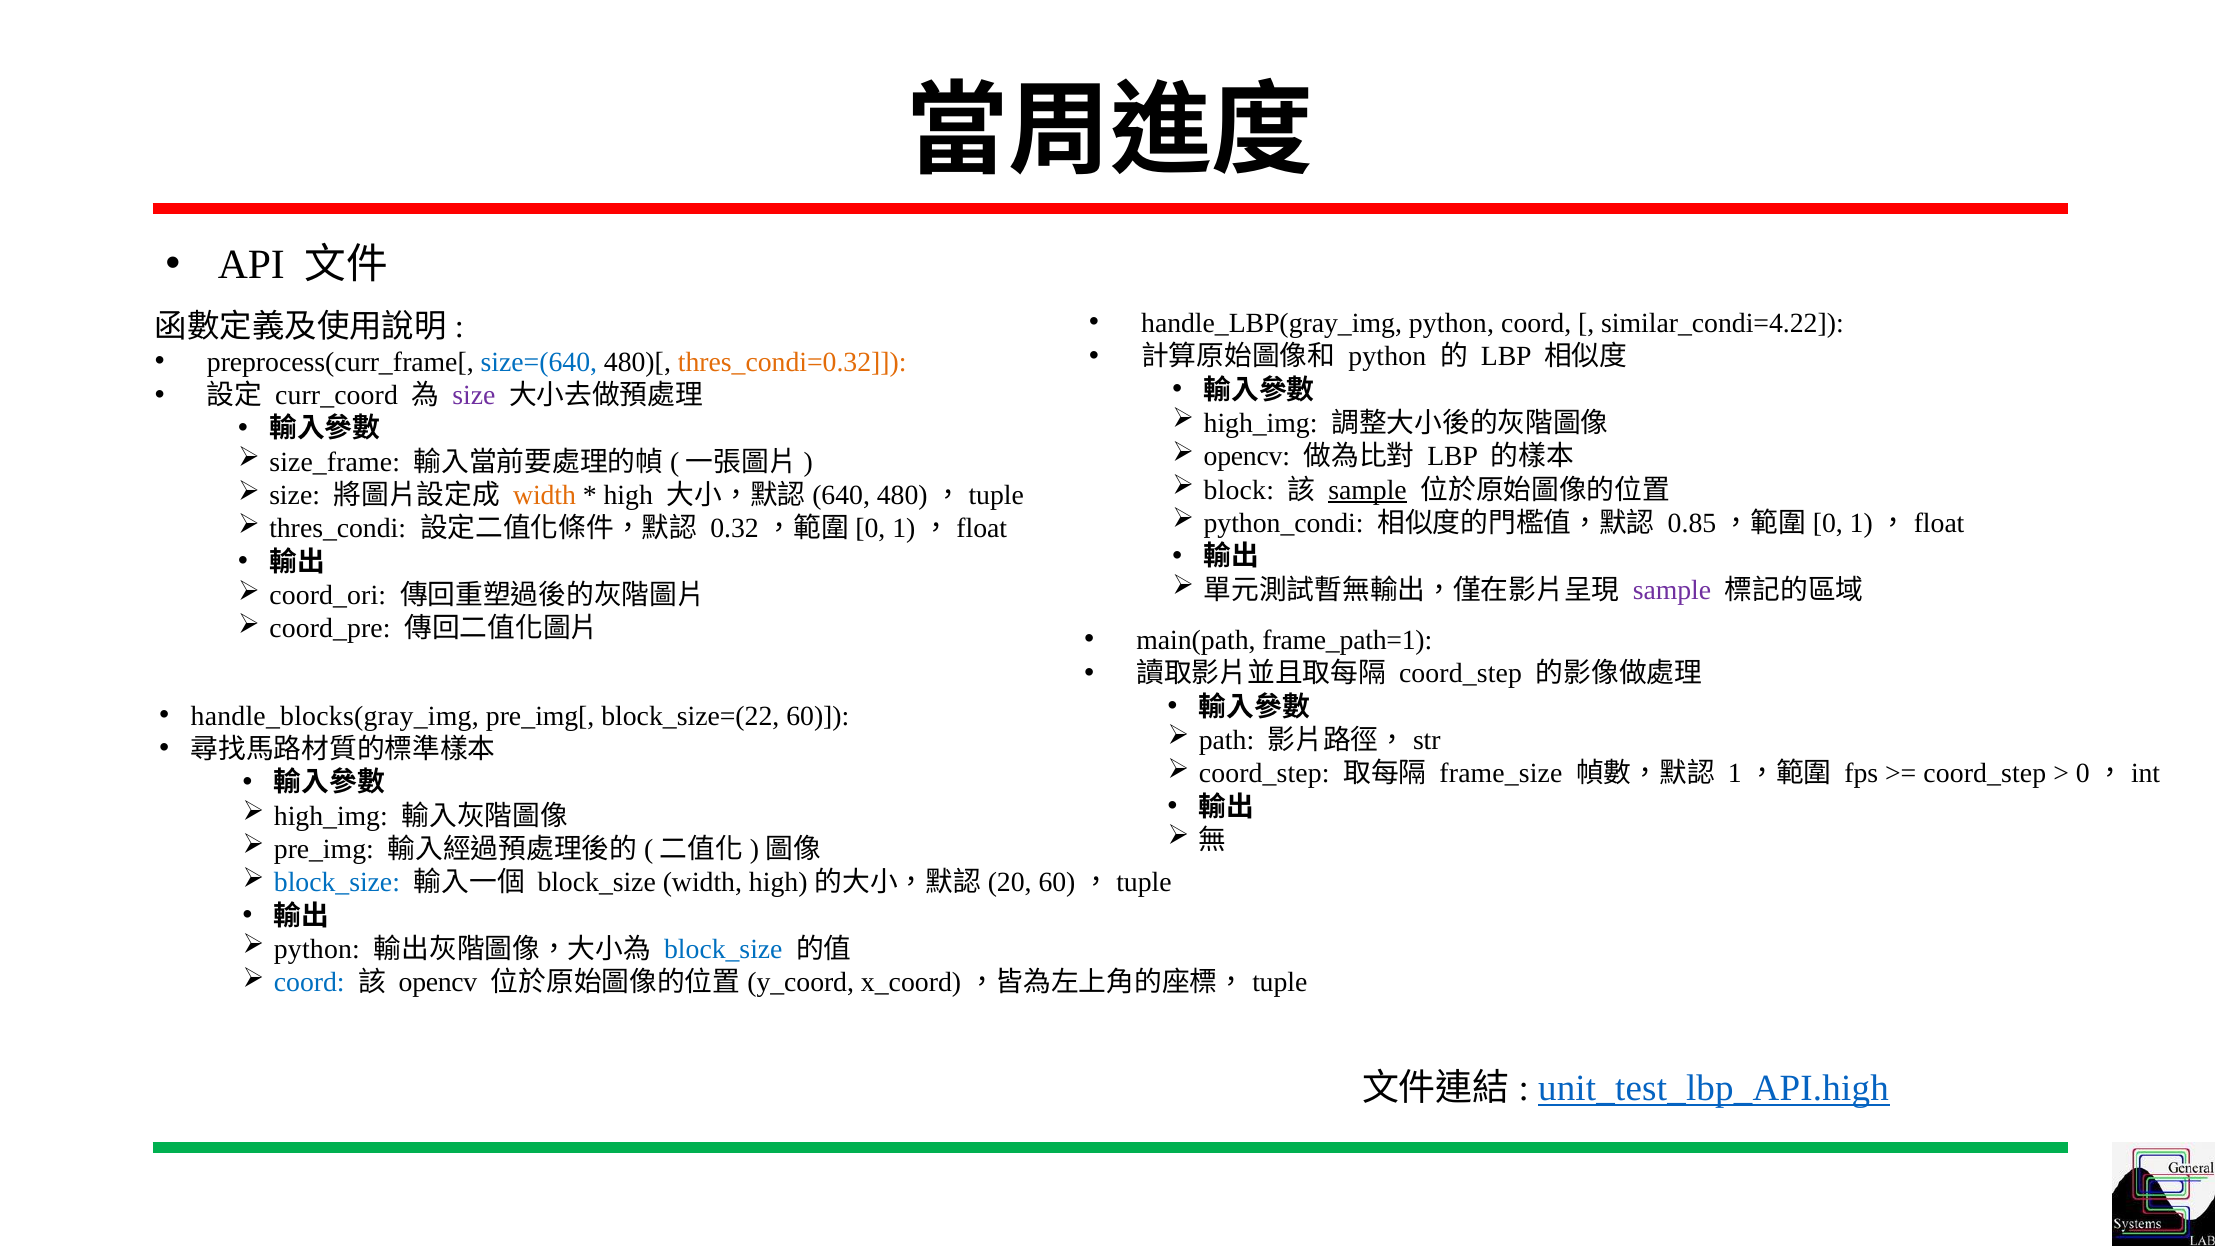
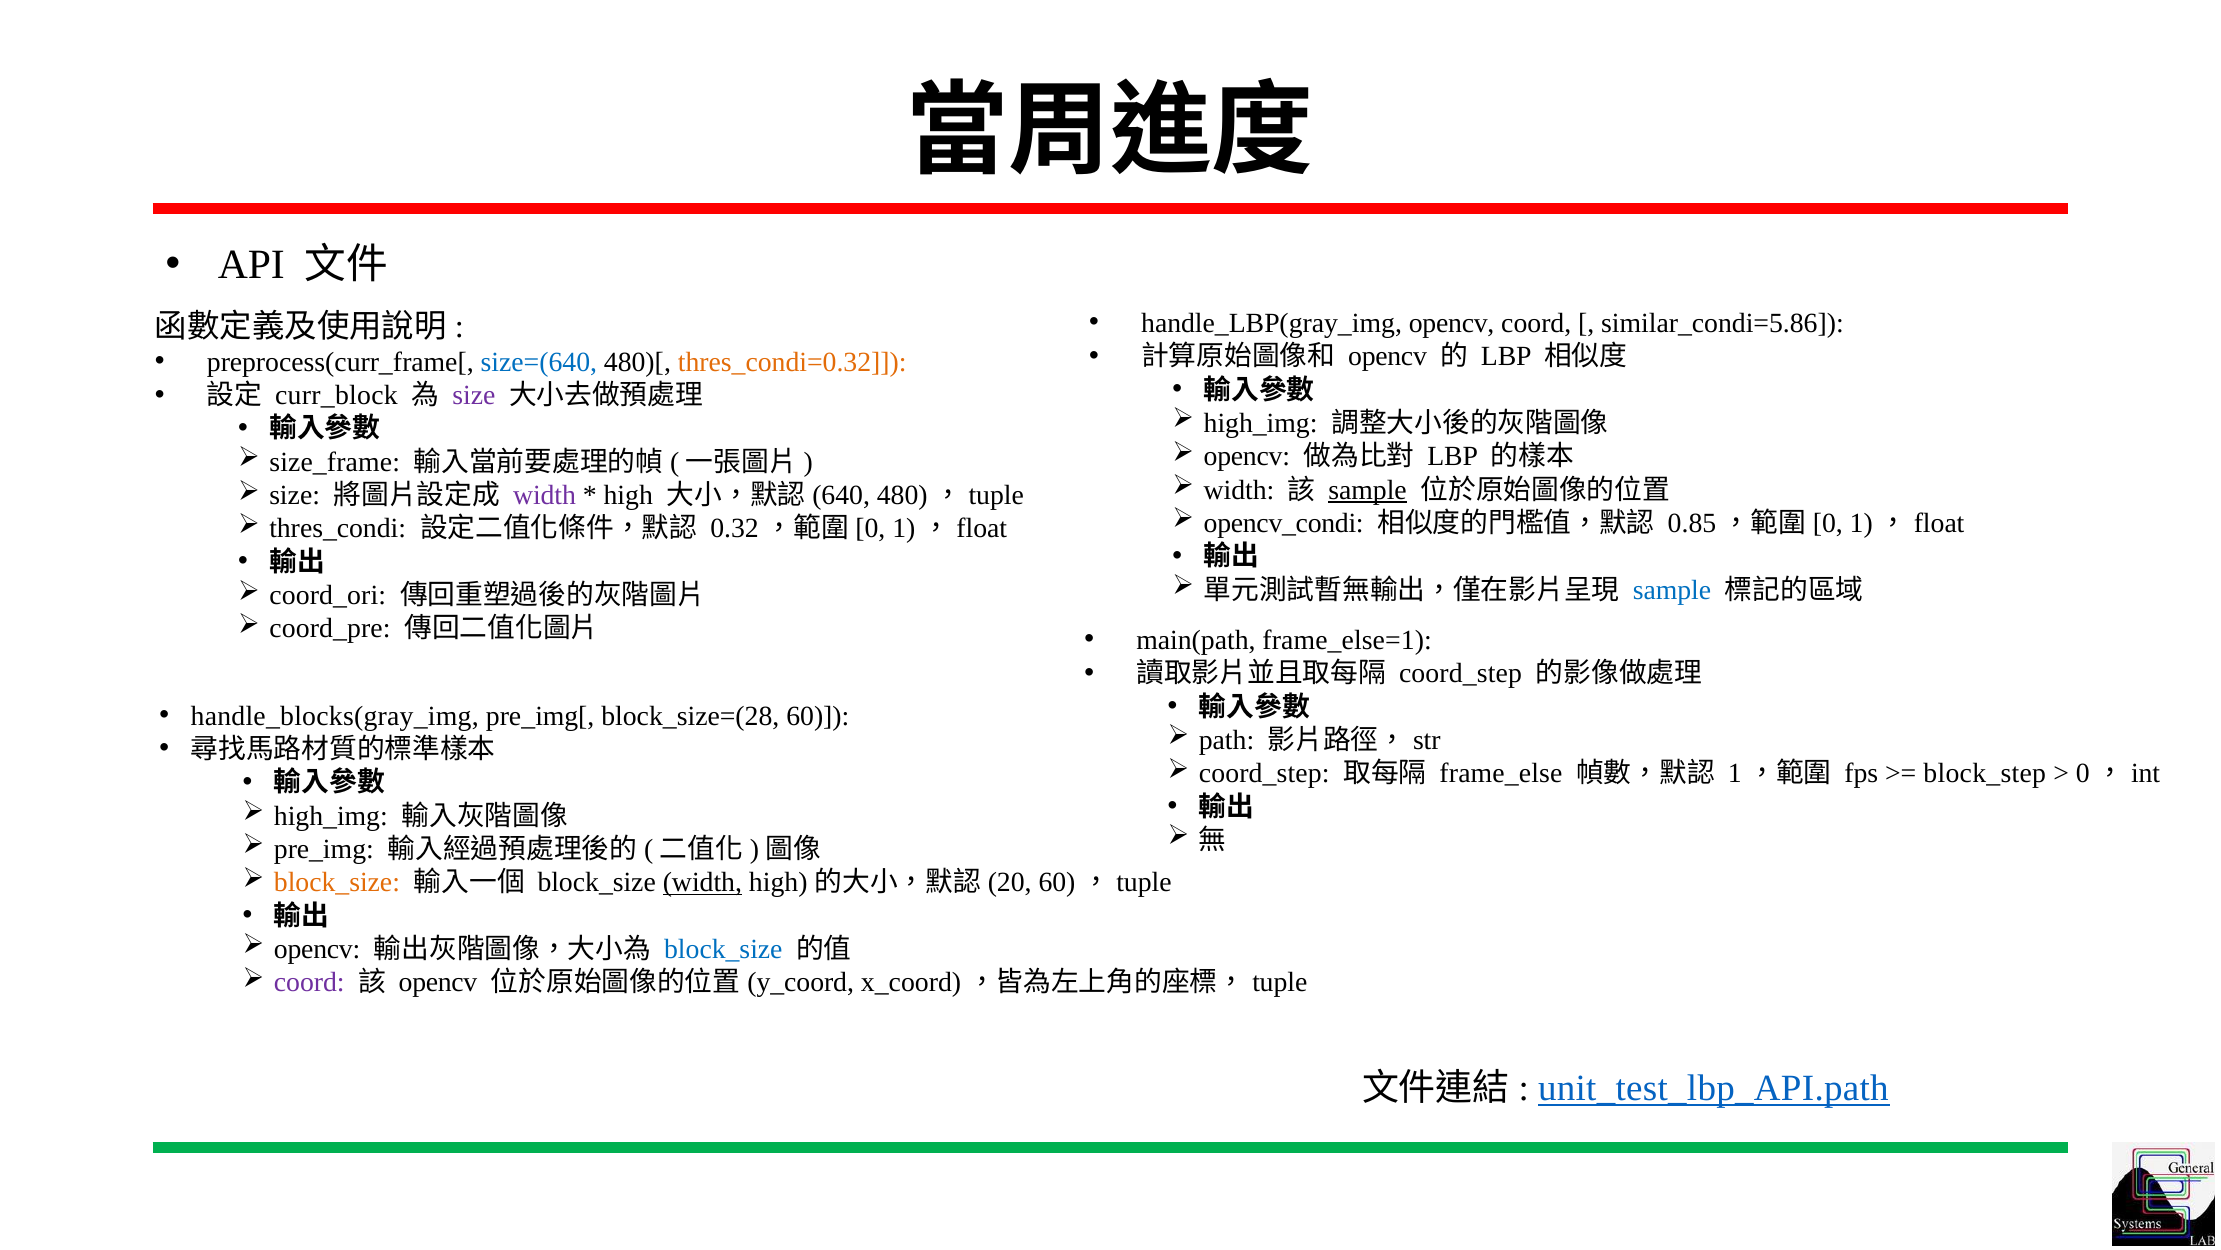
handle_LBP(gray_img python: python -> opencv
similar_condi=4.22: similar_condi=4.22 -> similar_condi=5.86
python at (1387, 356): python -> opencv
curr_coord: curr_coord -> curr_block
block at (1239, 490): block -> width
width at (545, 495) colour: orange -> purple
python_condi: python_condi -> opencv_condi
sample at (1672, 590) colour: purple -> blue
frame_path=1: frame_path=1 -> frame_else=1
block_size=(22: block_size=(22 -> block_size=(28
frame_size: frame_size -> frame_else
coord_step at (1985, 773): coord_step -> block_step
block_size at (337, 882) colour: blue -> orange
width at (702, 882) underline: none -> present
python at (317, 949): python -> opencv
coord at (309, 982) colour: blue -> purple
unit_test_lbp_API.high: unit_test_lbp_API.high -> unit_test_lbp_API.path
